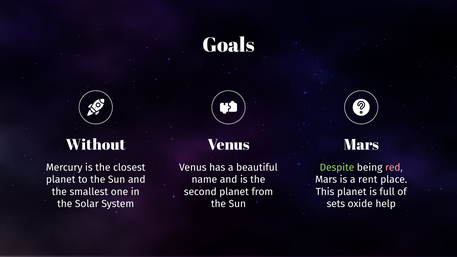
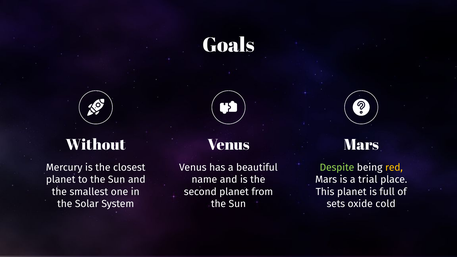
red colour: pink -> yellow
rent: rent -> trial
help: help -> cold
